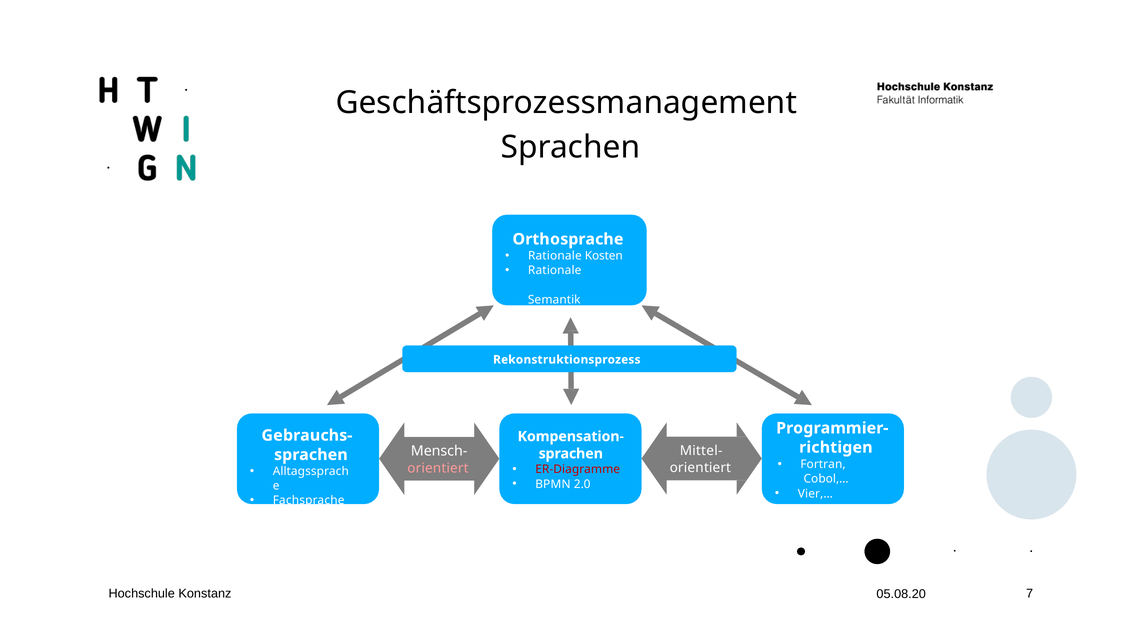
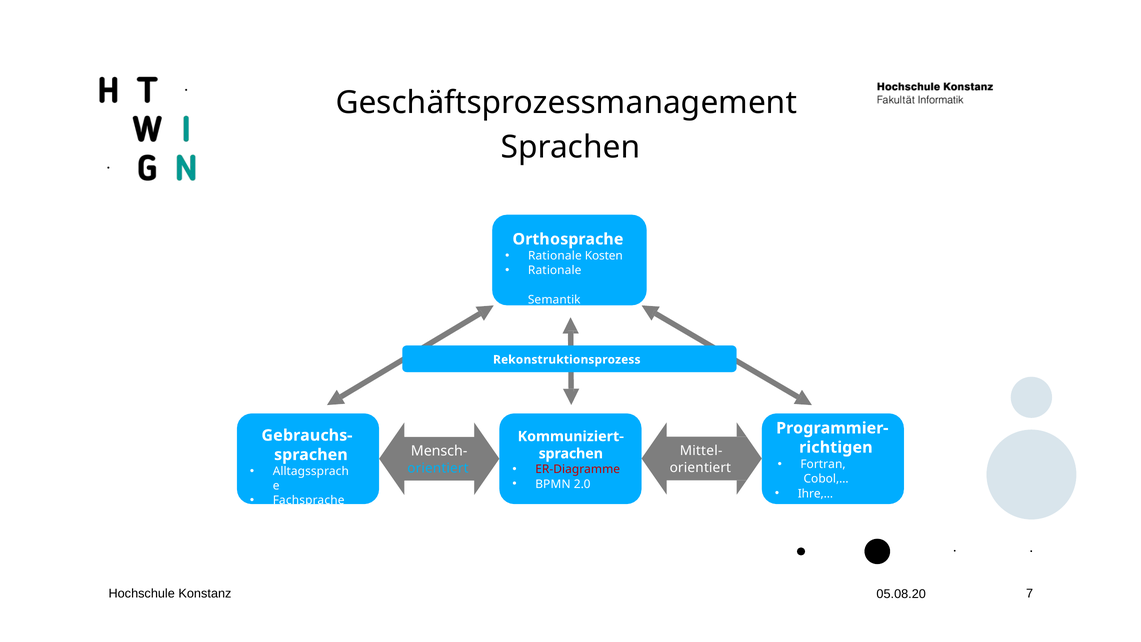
Kompensation-: Kompensation- -> Kommuniziert-
orientiert at (438, 468) colour: pink -> light blue
Vier,…: Vier,… -> Ihre,…
